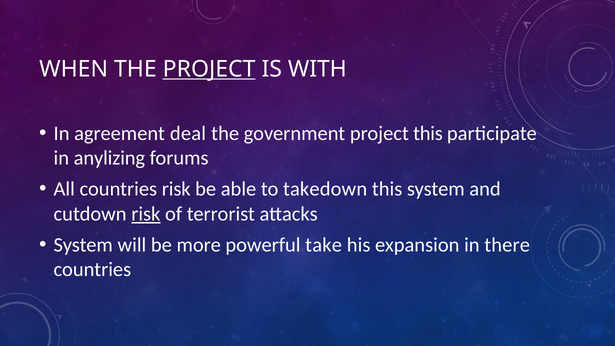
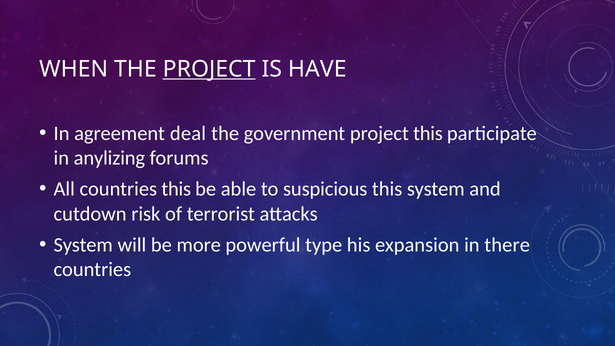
WITH: WITH -> HAVE
countries risk: risk -> this
takedown: takedown -> suspicious
risk at (146, 214) underline: present -> none
take: take -> type
